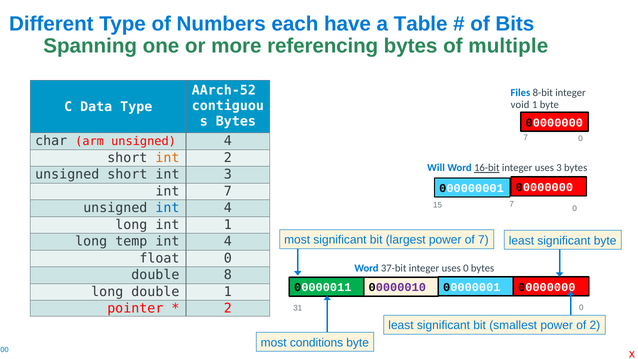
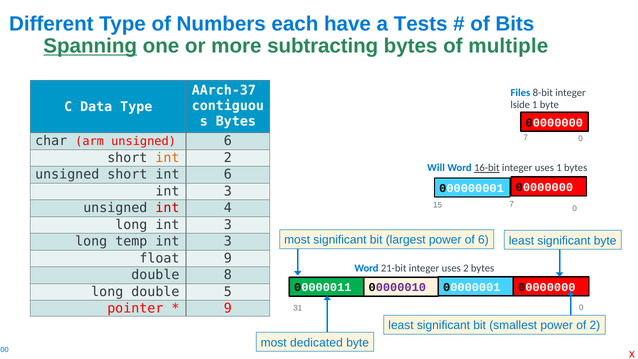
Table: Table -> Tests
Spanning underline: none -> present
referencing: referencing -> subtracting
AArch-52: AArch-52 -> AArch-37
void: void -> lside
unsigned 4: 4 -> 6
uses 3: 3 -> 1
int 3: 3 -> 6
7 at (228, 191): 7 -> 3
int at (167, 208) colour: blue -> red
long int 1: 1 -> 3
of 7: 7 -> 6
4 at (228, 241): 4 -> 3
float 0: 0 -> 9
37-bit: 37-bit -> 21-bit
uses 0: 0 -> 2
double 1: 1 -> 5
2 at (228, 308): 2 -> 9
conditions: conditions -> dedicated
